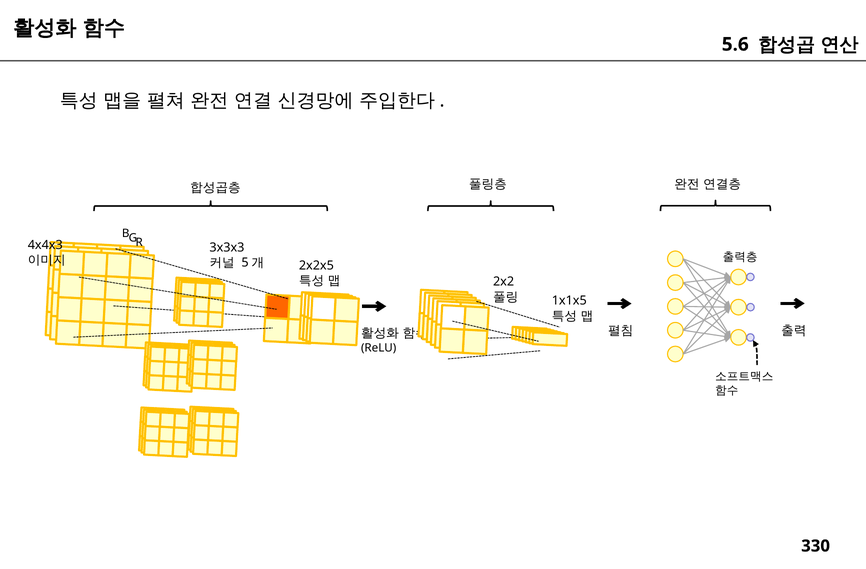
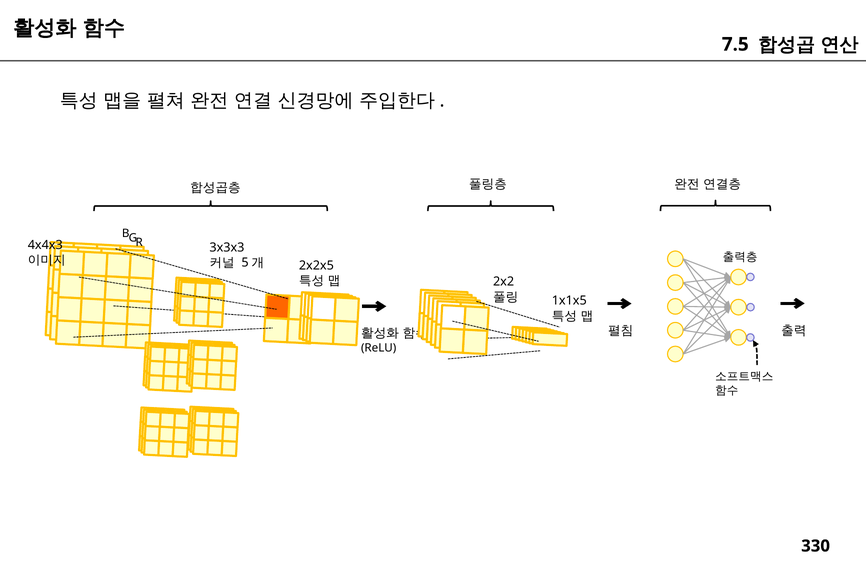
5.6: 5.6 -> 7.5
